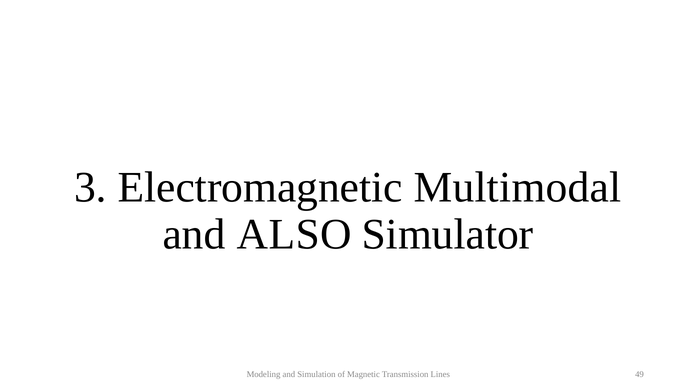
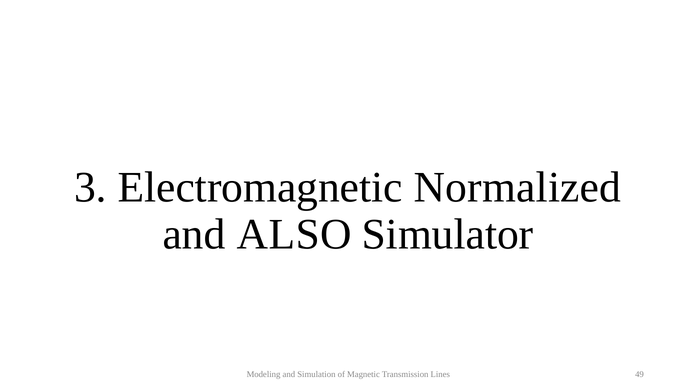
Multimodal: Multimodal -> Normalized
